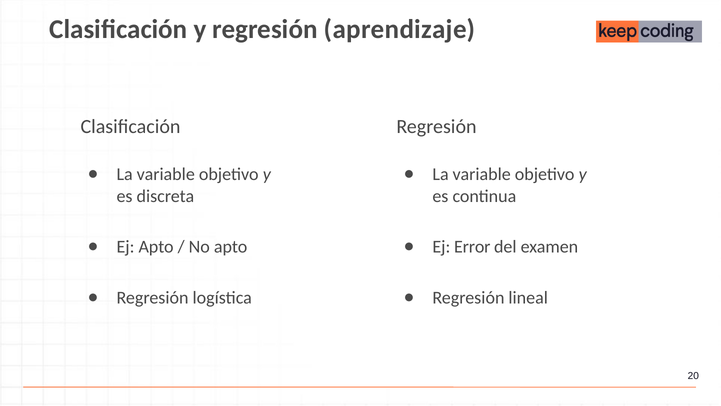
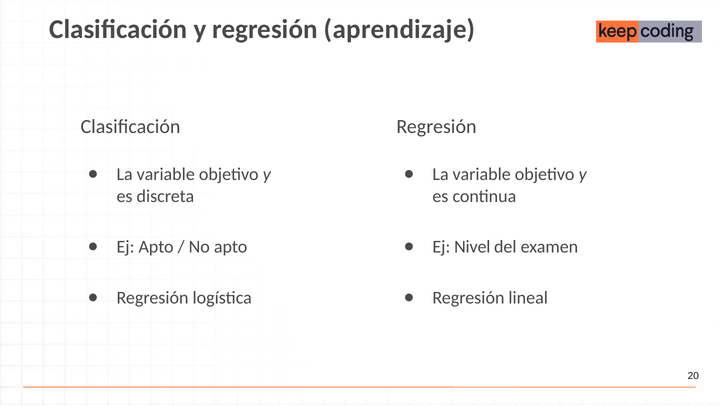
Error: Error -> Nivel
